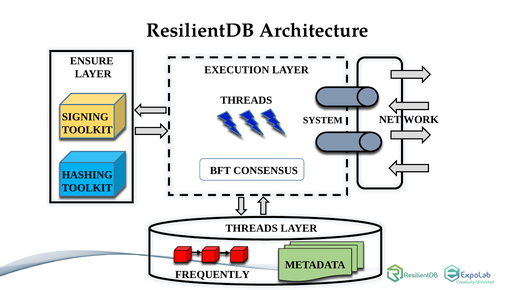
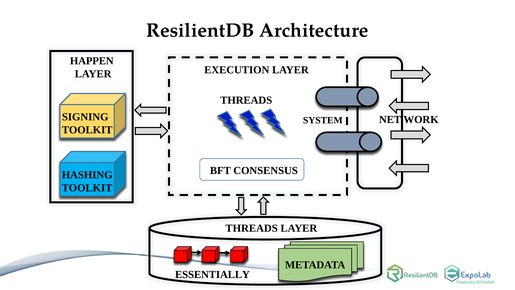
ENSURE: ENSURE -> HAPPEN
FREQUENTLY: FREQUENTLY -> ESSENTIALLY
